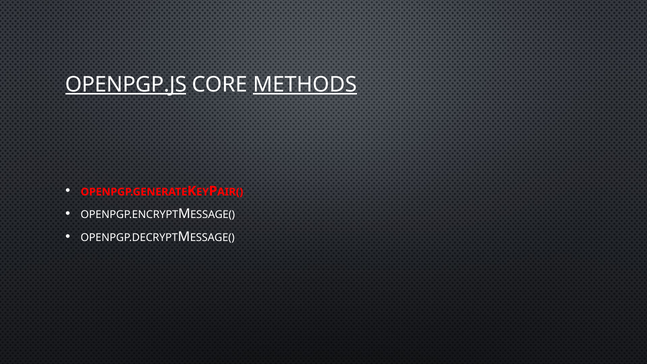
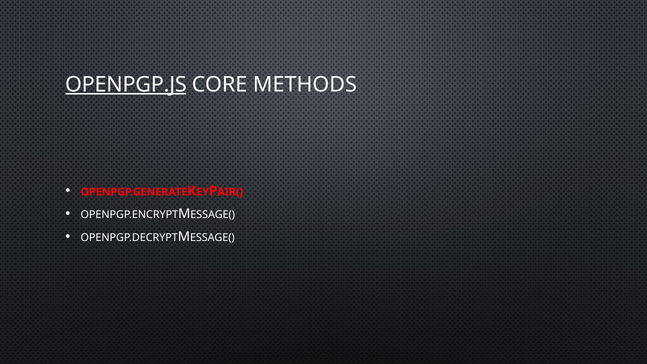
METHODS underline: present -> none
